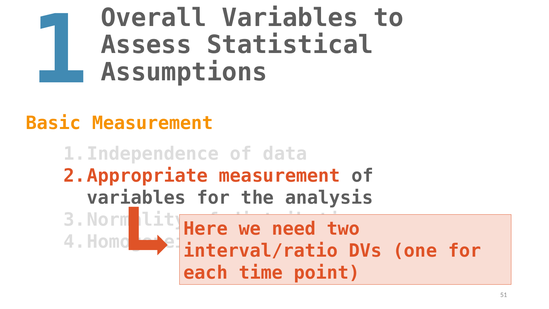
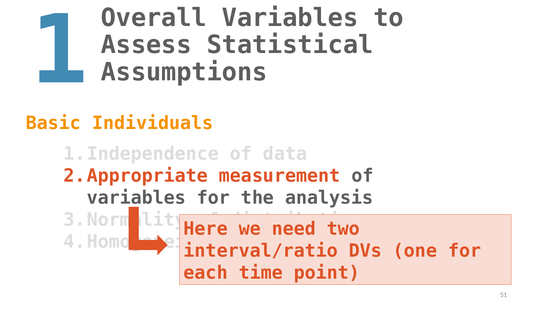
Basic Measurement: Measurement -> Individuals
